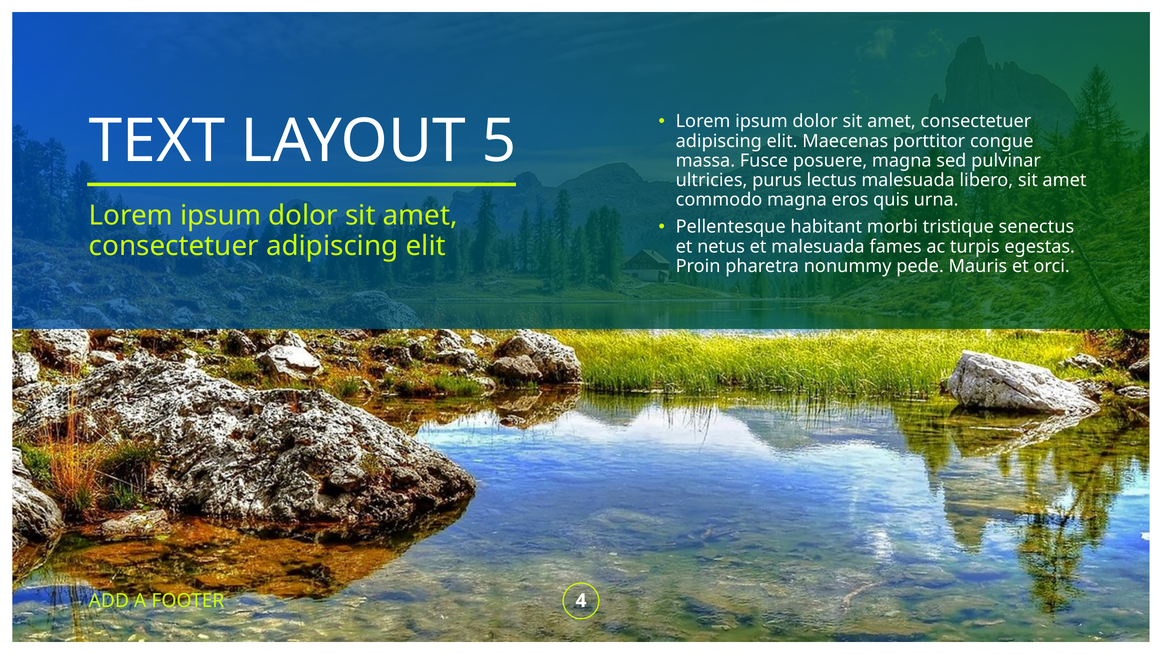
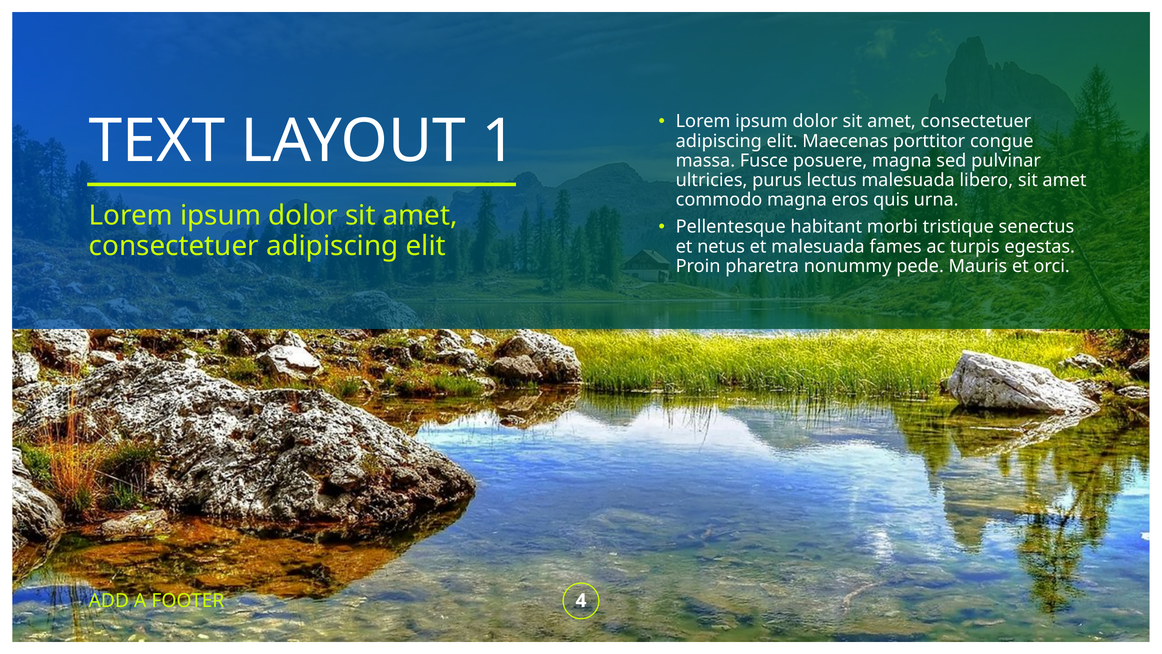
5: 5 -> 1
